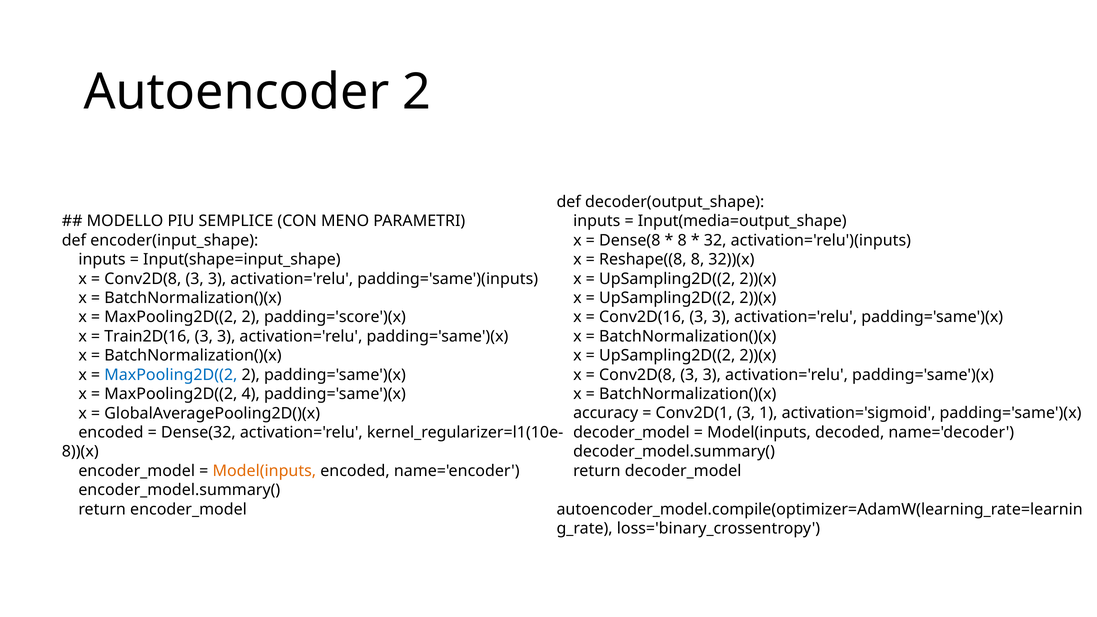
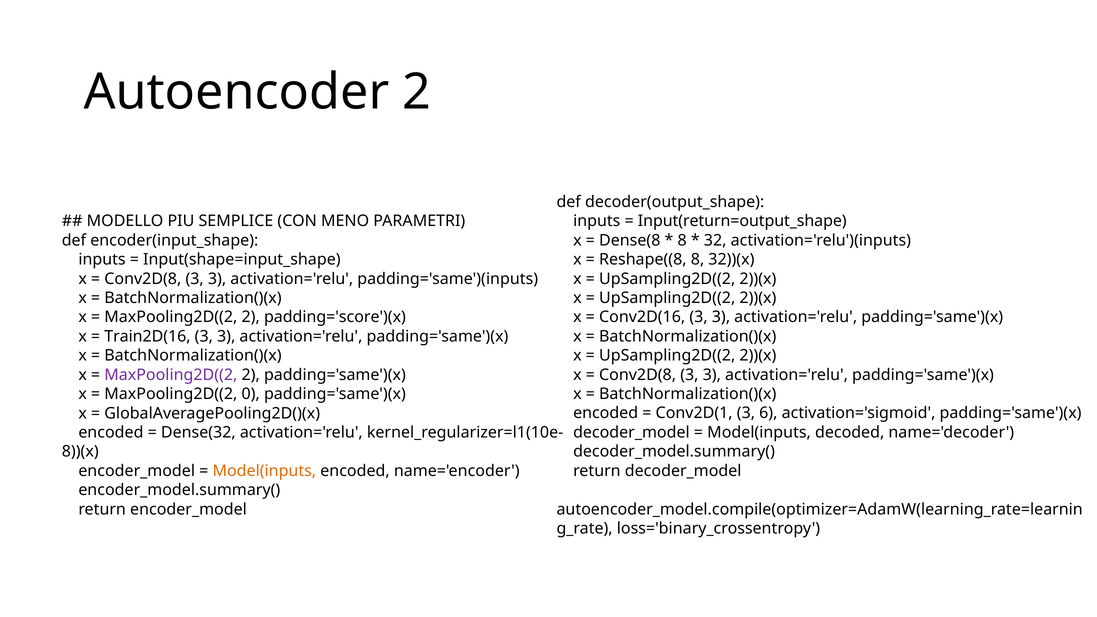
Input(media=output_shape: Input(media=output_shape -> Input(return=output_shape
MaxPooling2D((2 at (171, 375) colour: blue -> purple
4: 4 -> 0
accuracy at (606, 413): accuracy -> encoded
1: 1 -> 6
